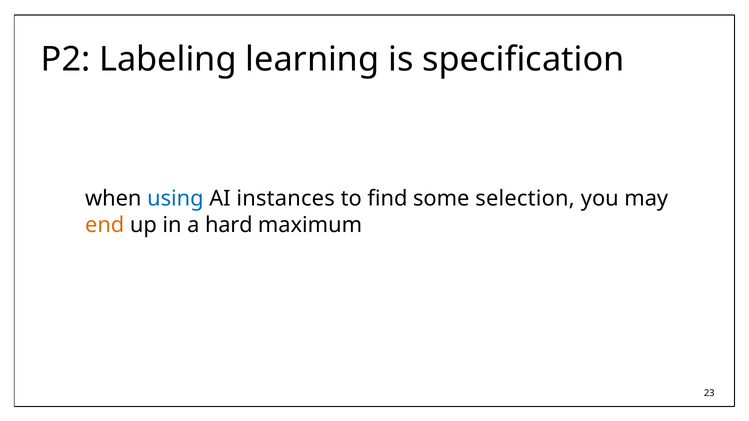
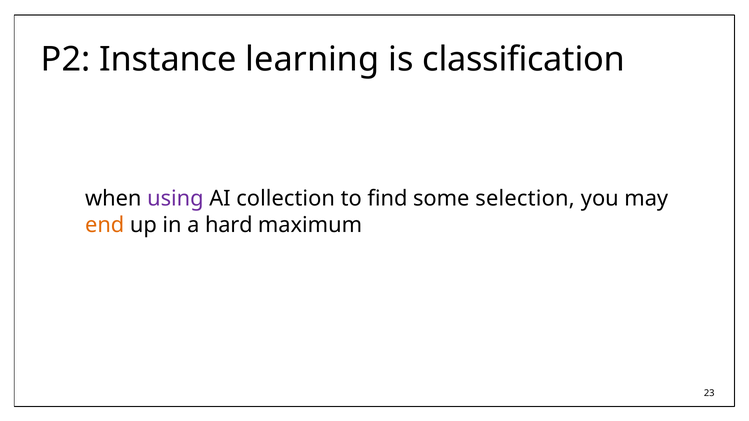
Labeling: Labeling -> Instance
specification: specification -> classification
using colour: blue -> purple
instances: instances -> collection
